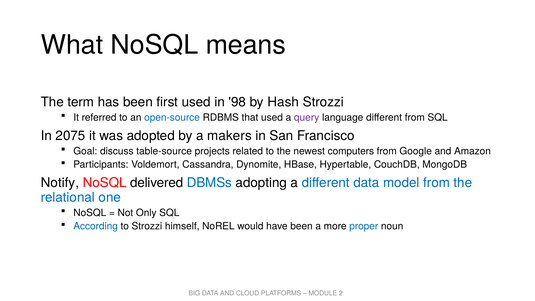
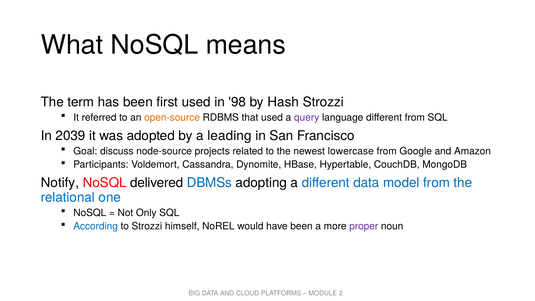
open-source colour: blue -> orange
2075: 2075 -> 2039
makers: makers -> leading
table-source: table-source -> node-source
computers: computers -> lowercase
proper colour: blue -> purple
